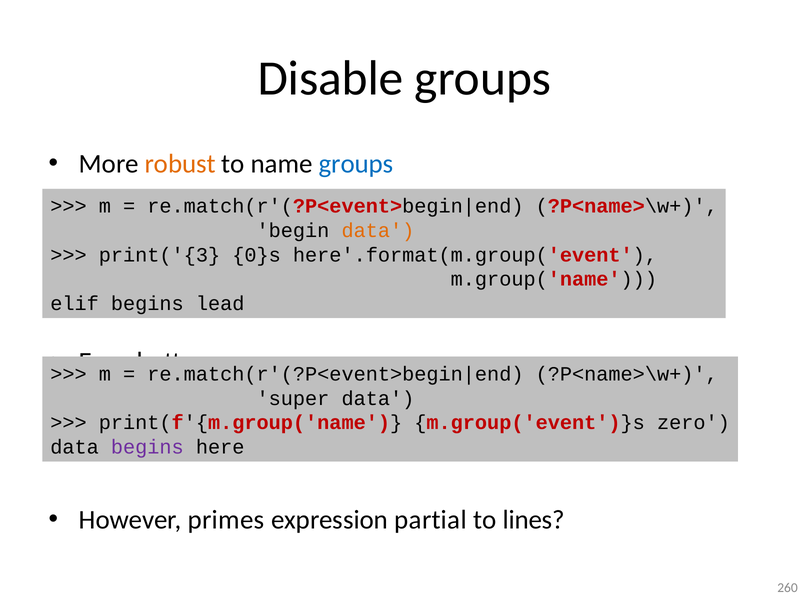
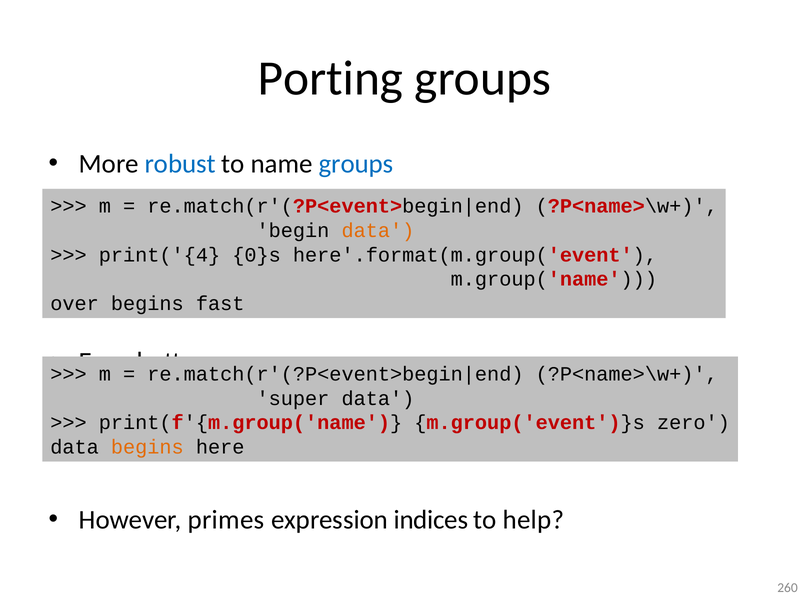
Disable: Disable -> Porting
robust colour: orange -> blue
print('{3: print('{3 -> print('{4
elif: elif -> over
lead: lead -> fast
begins at (147, 447) colour: purple -> orange
partial: partial -> indices
lines: lines -> help
